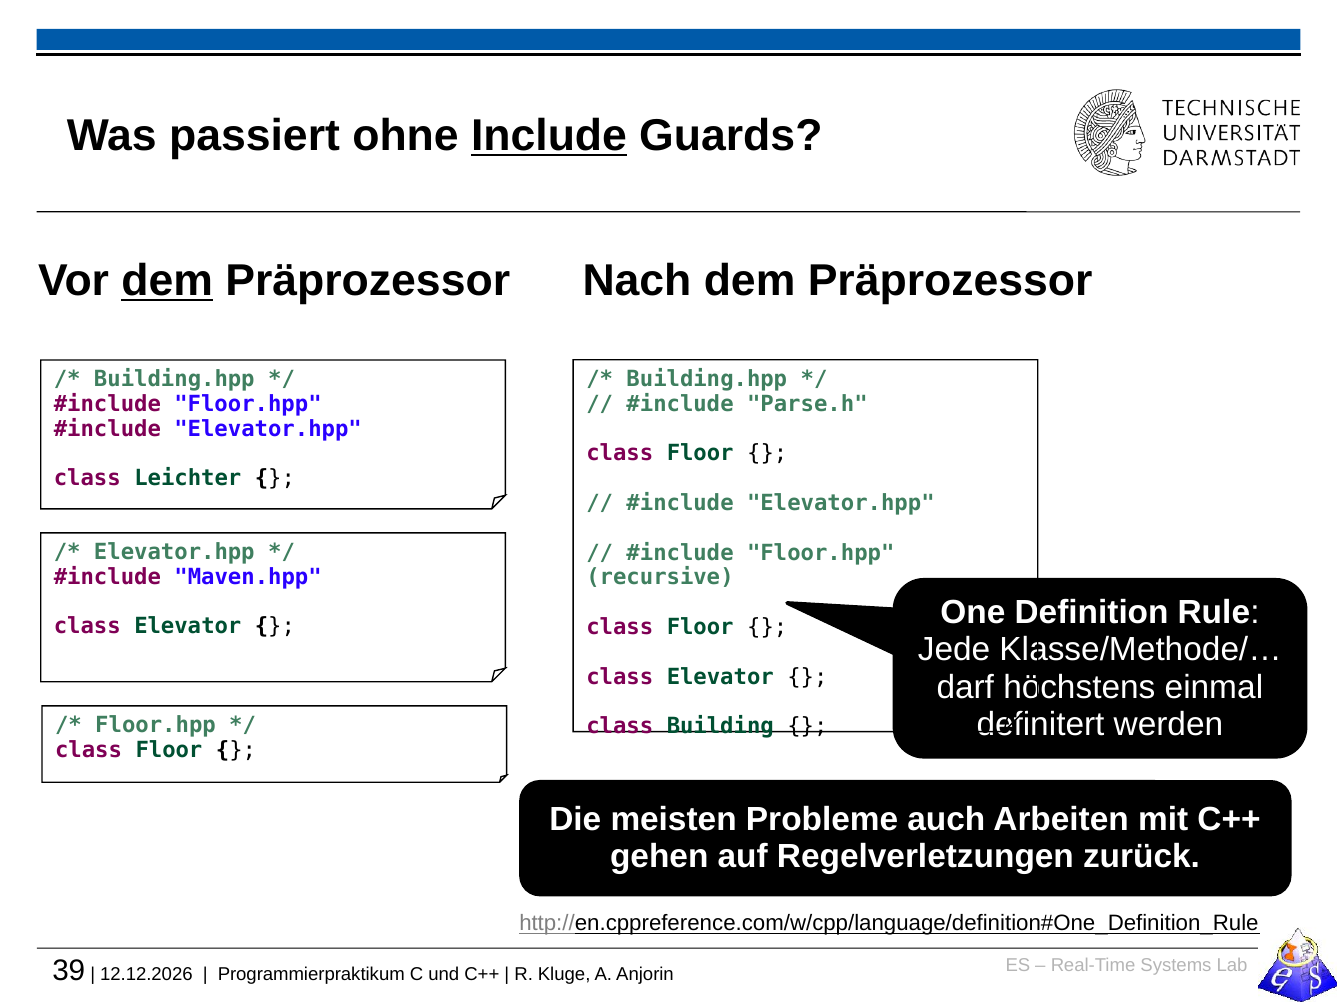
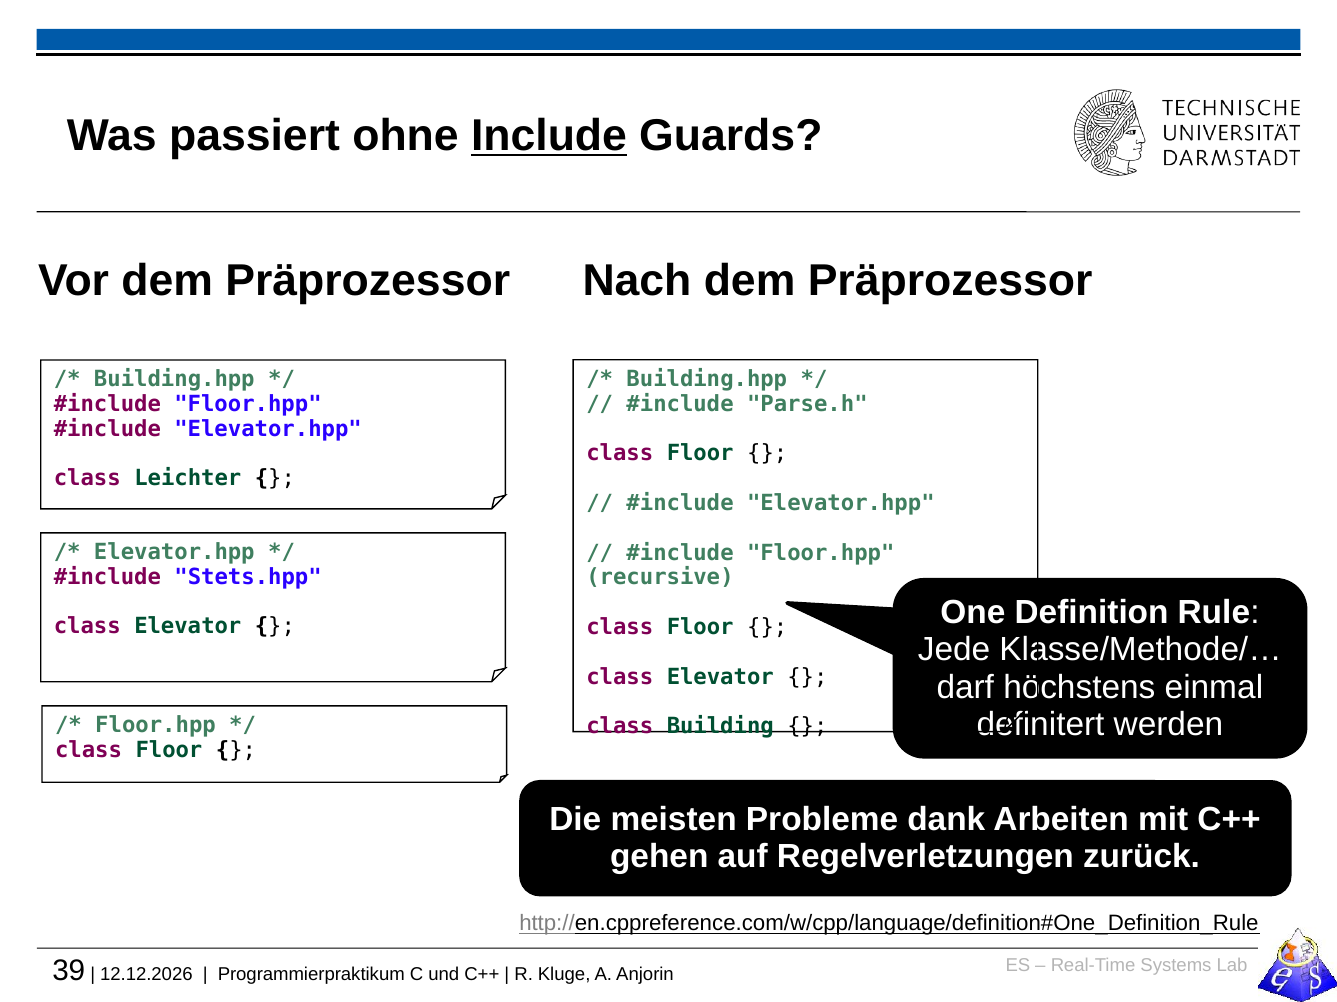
dem at (167, 281) underline: present -> none
Maven.hpp: Maven.hpp -> Stets.hpp
auch: auch -> dank
